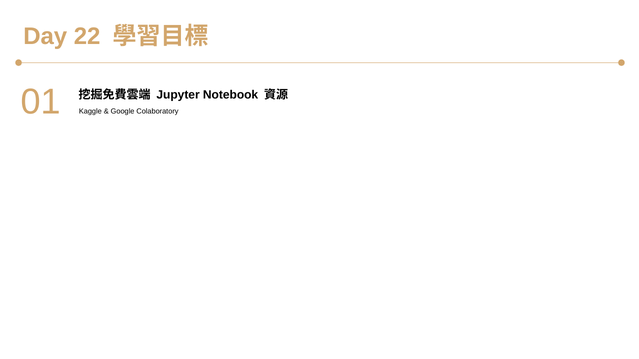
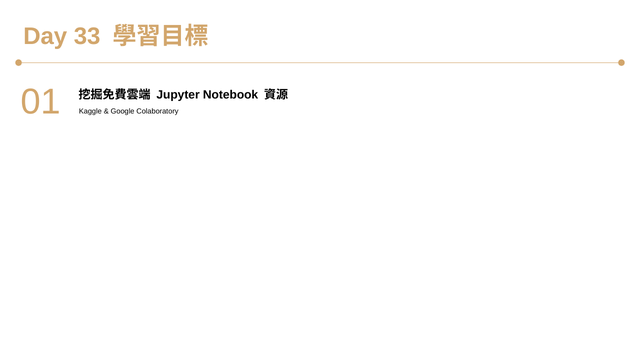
22: 22 -> 33
